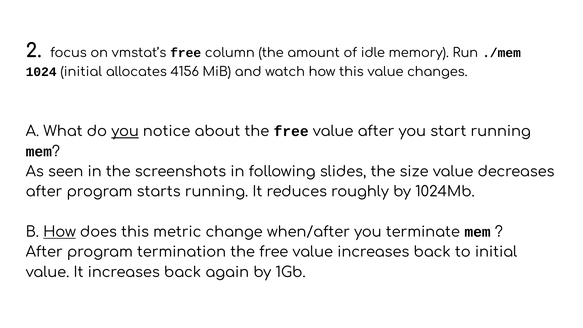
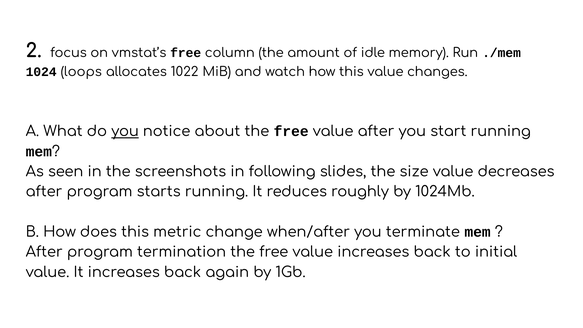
1024 initial: initial -> loops
4156: 4156 -> 1022
How at (60, 232) underline: present -> none
